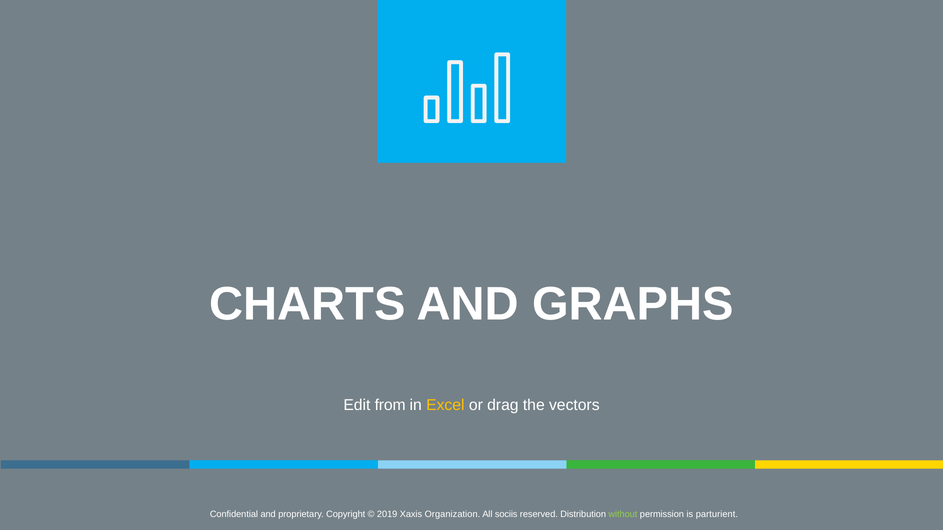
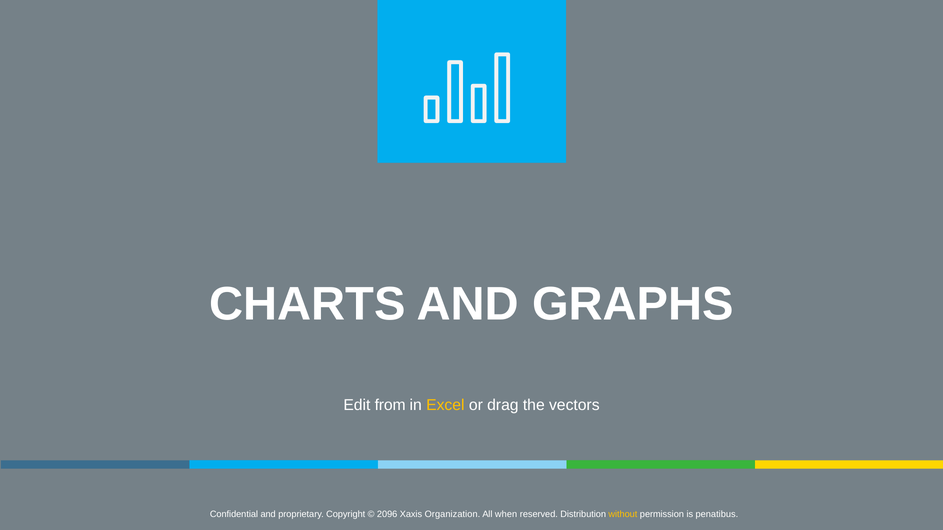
2019: 2019 -> 2096
sociis: sociis -> when
without colour: light green -> yellow
parturient: parturient -> penatibus
